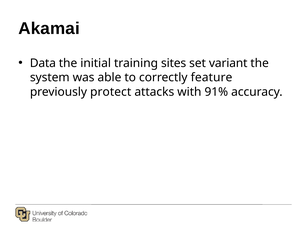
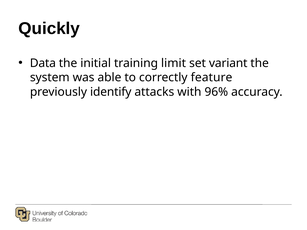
Akamai: Akamai -> Quickly
sites: sites -> limit
protect: protect -> identify
91%: 91% -> 96%
